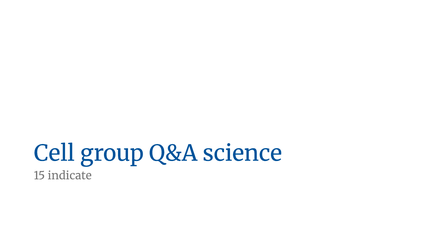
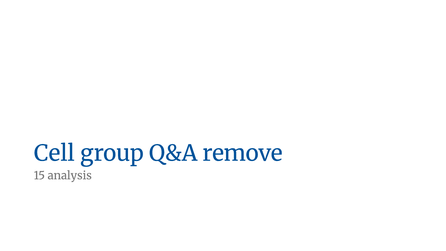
science: science -> remove
indicate: indicate -> analysis
